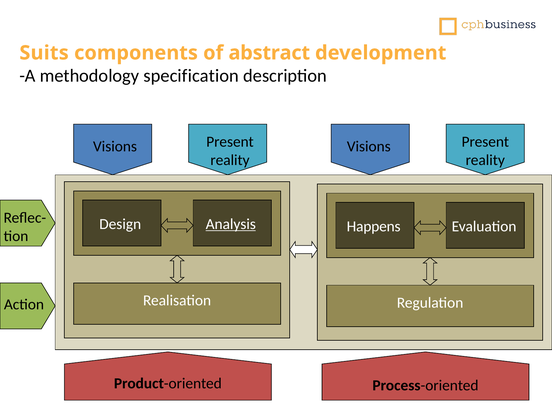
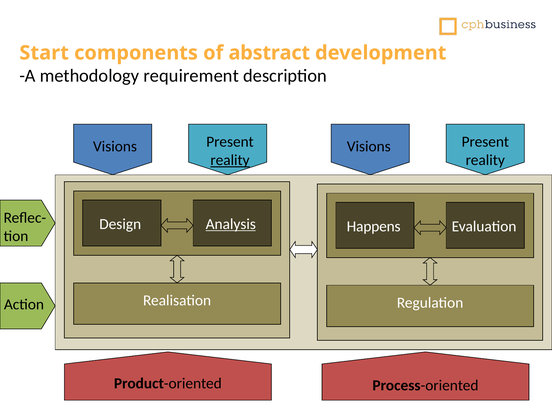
Suits: Suits -> Start
specification: specification -> requirement
reality at (230, 160) underline: none -> present
